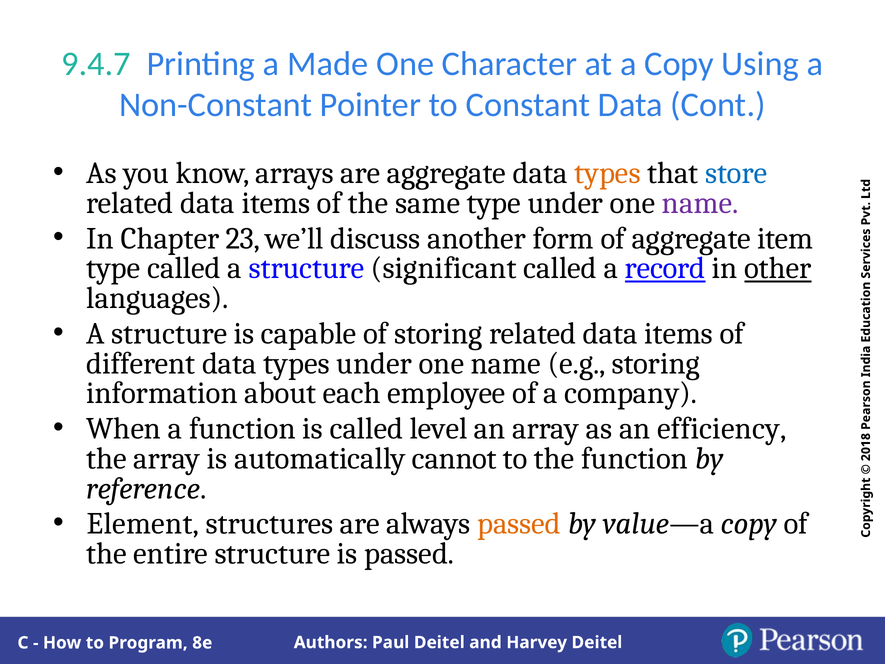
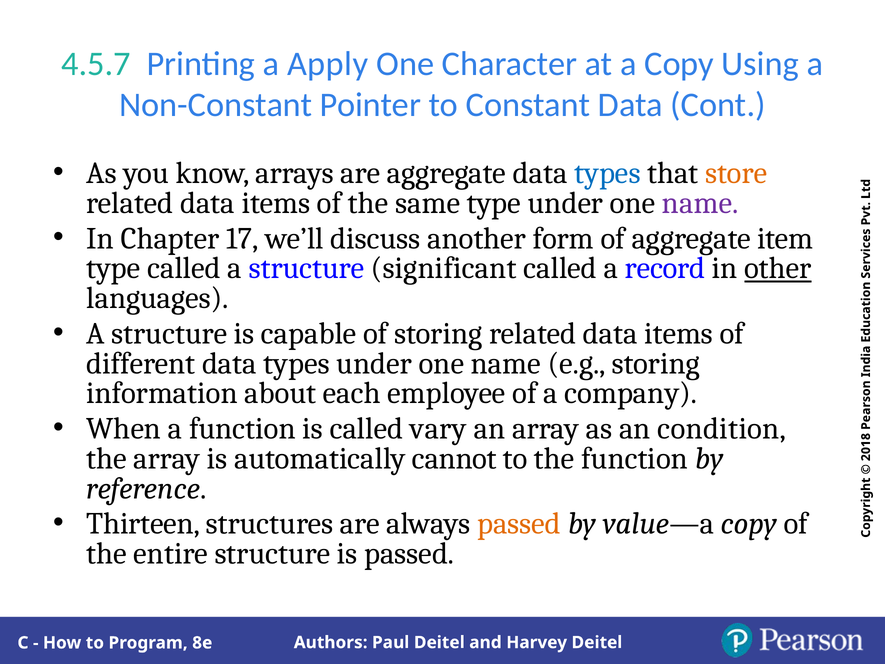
9.4.7: 9.4.7 -> 4.5.7
Made: Made -> Apply
types at (607, 173) colour: orange -> blue
store colour: blue -> orange
23: 23 -> 17
record underline: present -> none
level: level -> vary
efficiency: efficiency -> condition
Element: Element -> Thirteen
